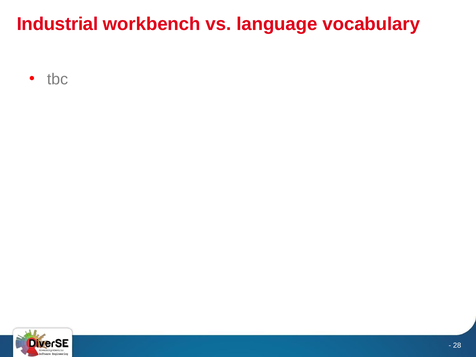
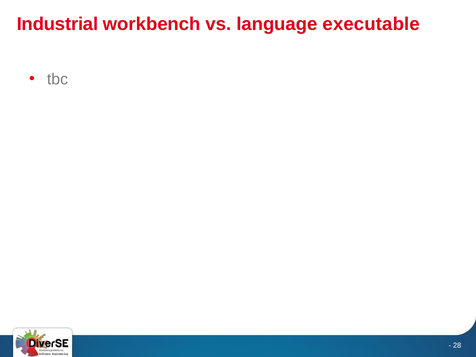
vocabulary: vocabulary -> executable
